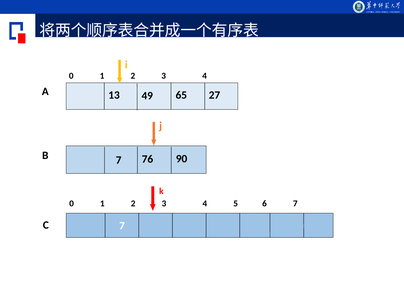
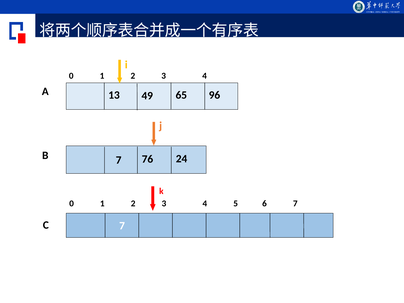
27: 27 -> 96
90: 90 -> 24
